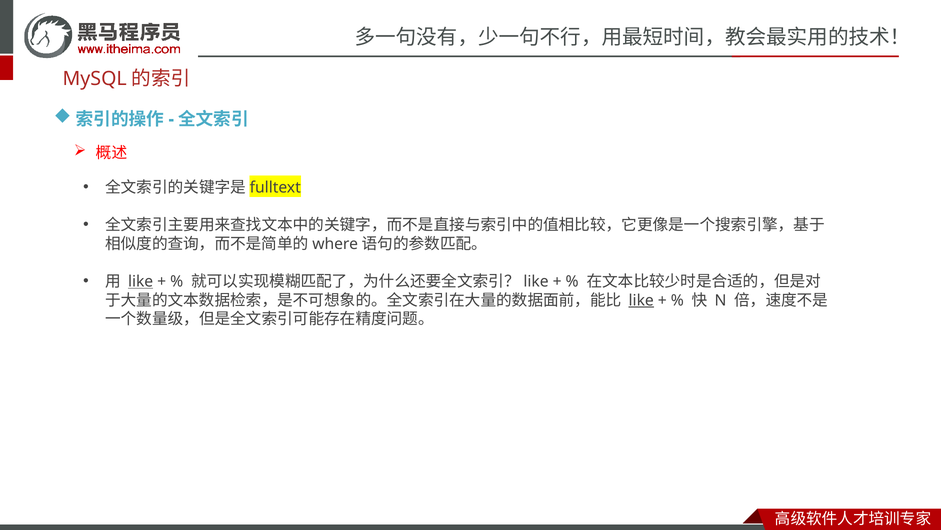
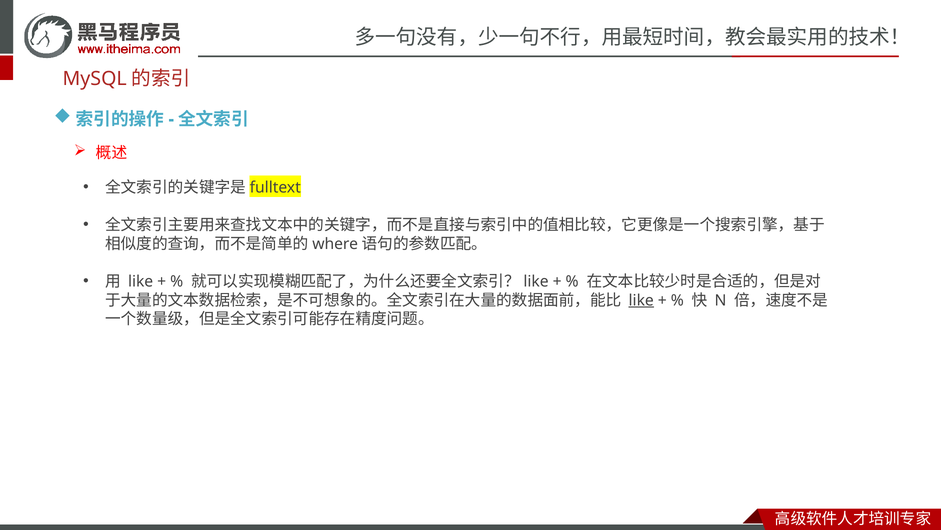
like at (141, 281) underline: present -> none
